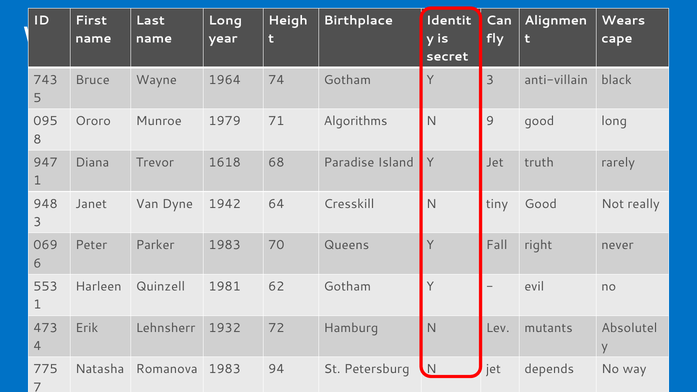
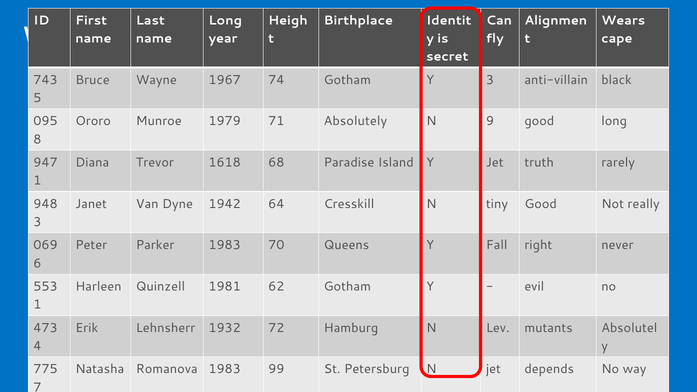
1964: 1964 -> 1967
Algorithms: Algorithms -> Absolutely
94: 94 -> 99
